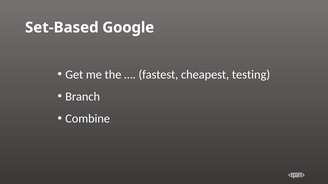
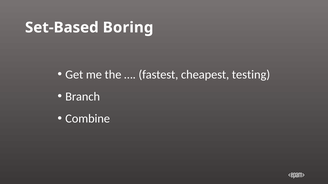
Google: Google -> Boring
